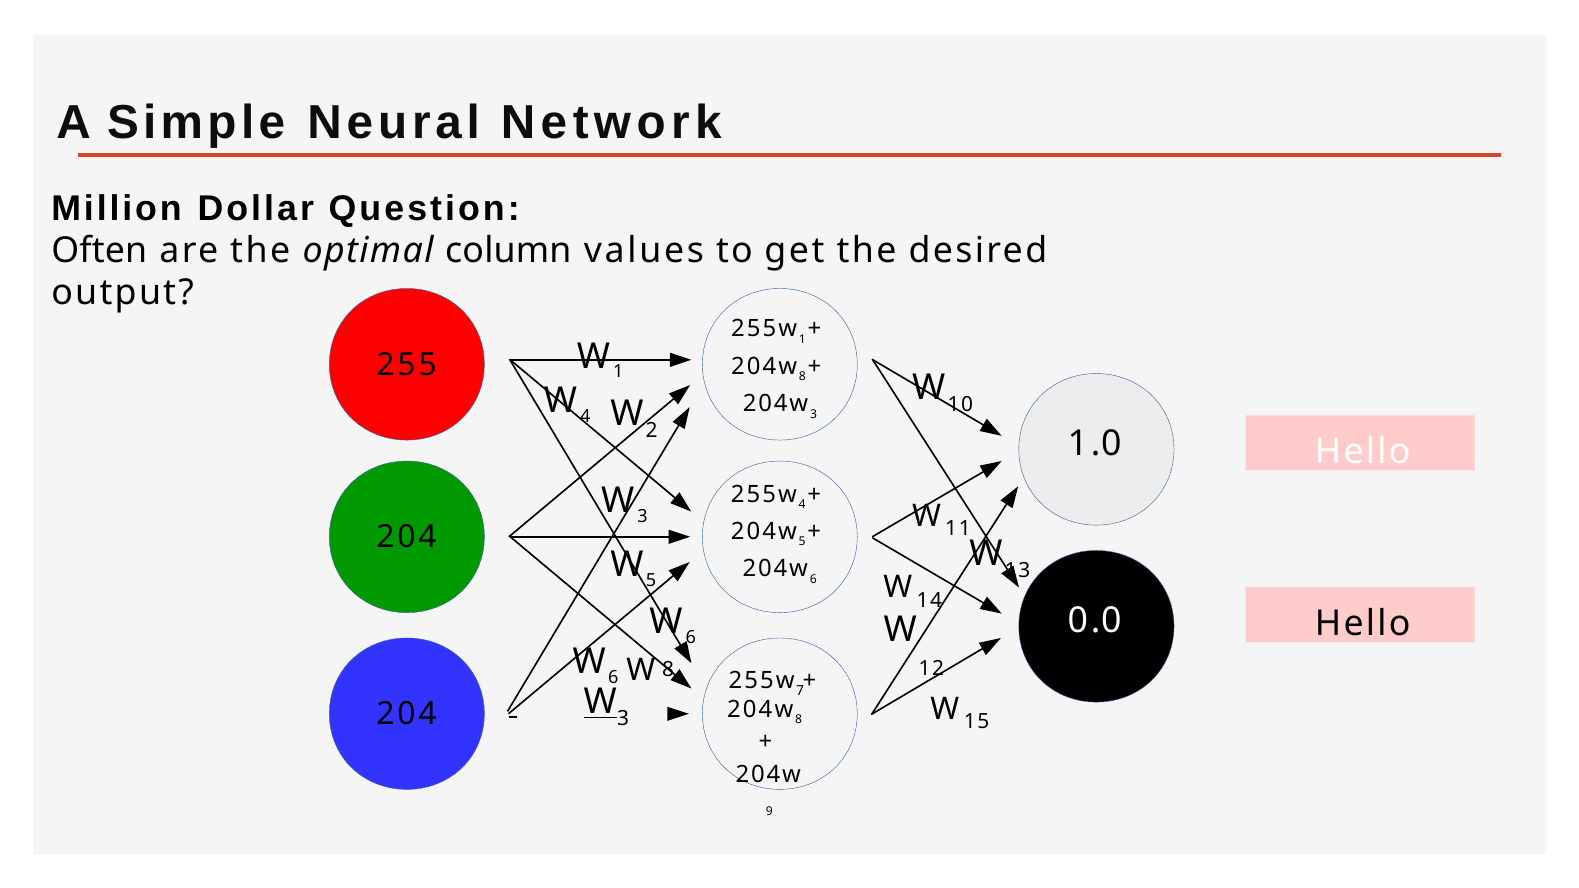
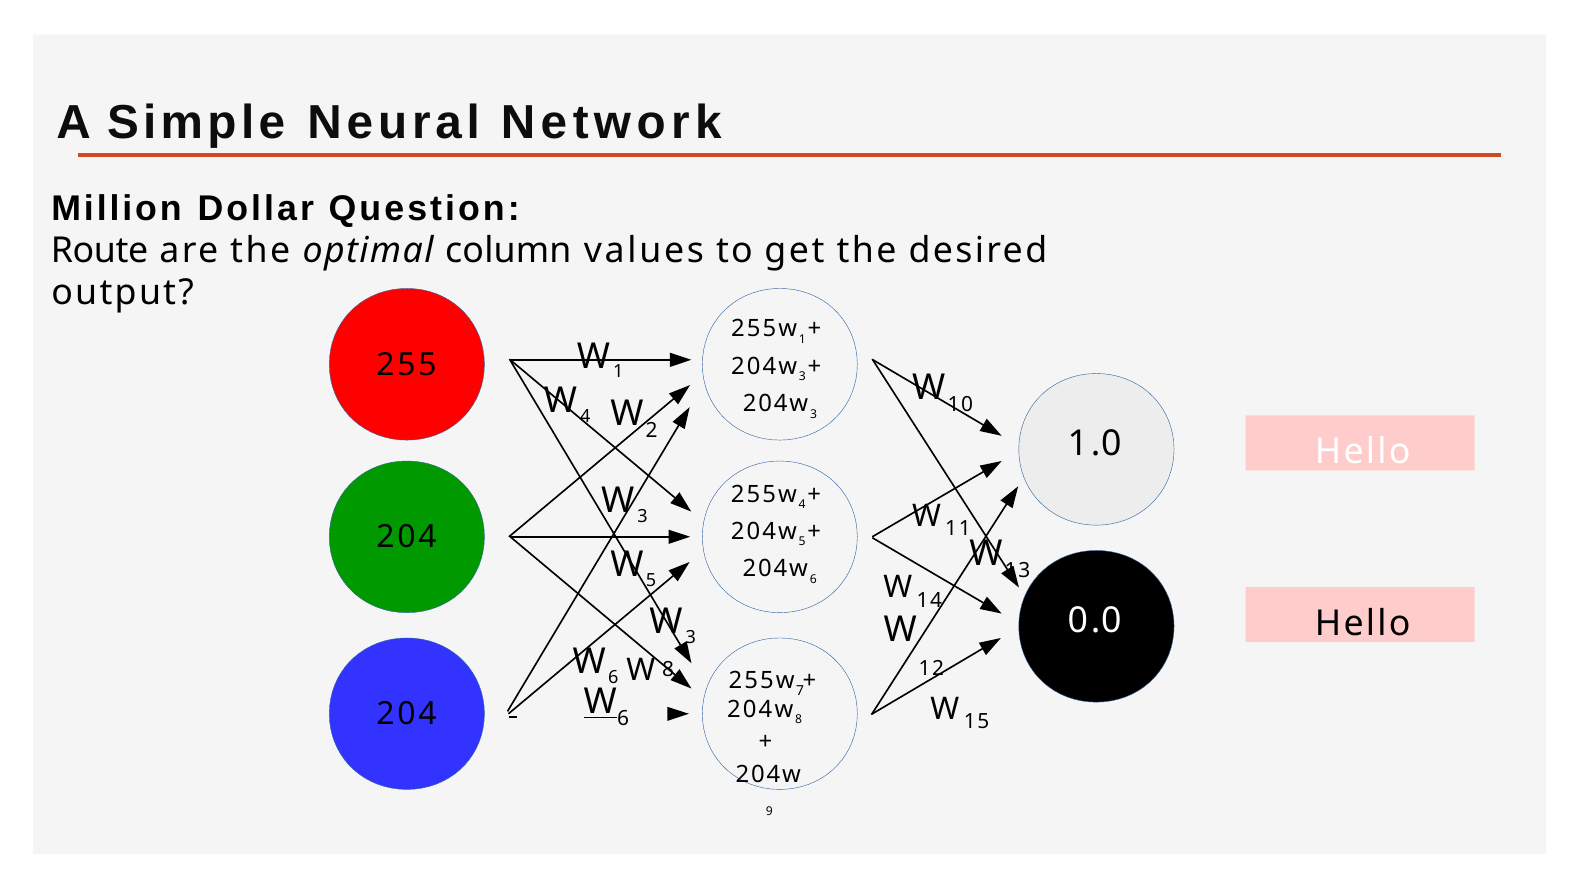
Often: Often -> Route
8 at (802, 377): 8 -> 3
6 at (691, 637): 6 -> 3
3 at (623, 718): 3 -> 6
